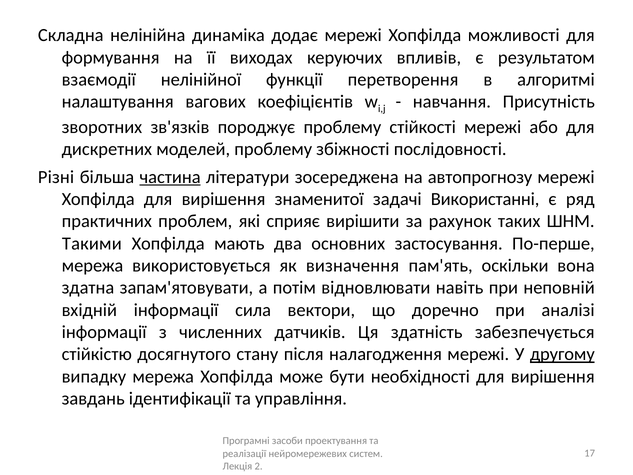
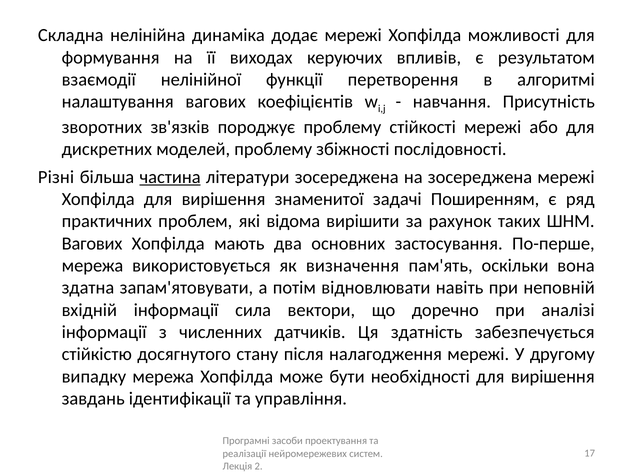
на автопрогнозу: автопрогнозу -> зосереджена
Використанні: Використанні -> Поширенням
сприяє: сприяє -> відома
Такими at (92, 243): Такими -> Вагових
другому underline: present -> none
